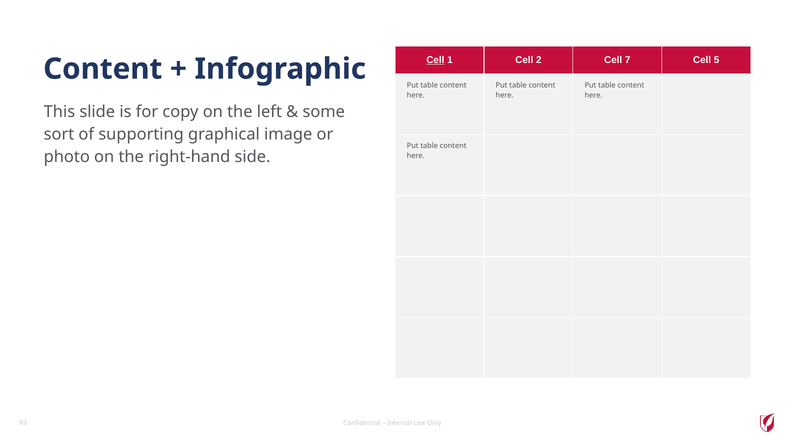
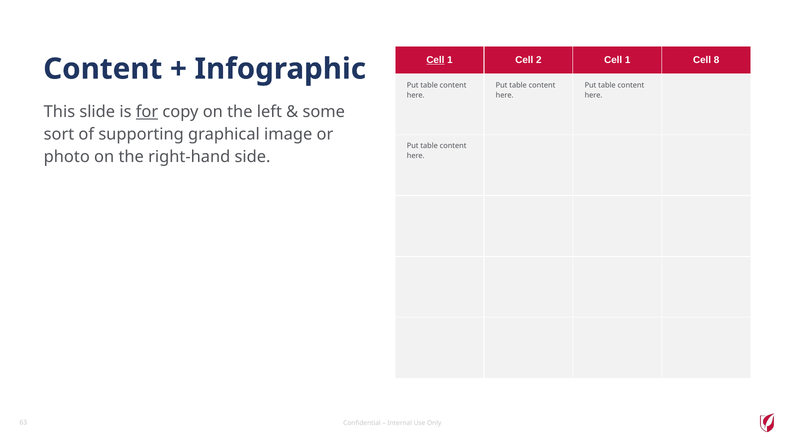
2 Cell 7: 7 -> 1
5: 5 -> 8
for underline: none -> present
